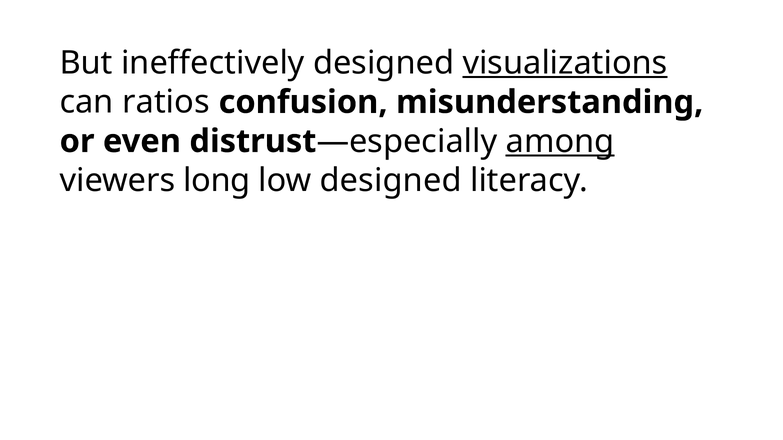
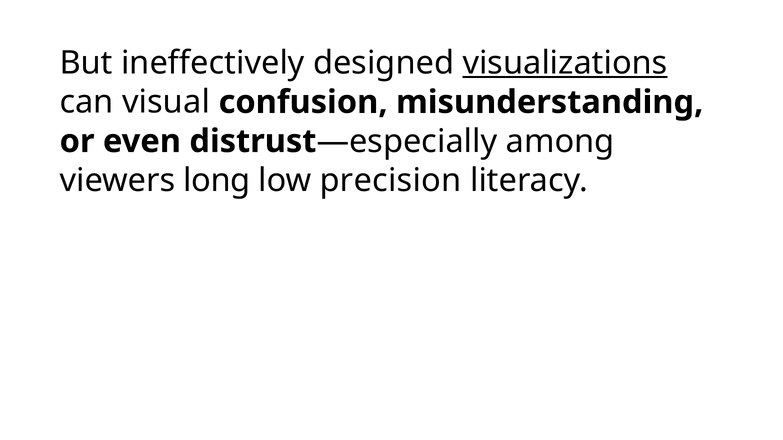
ratios: ratios -> visual
among underline: present -> none
low designed: designed -> precision
